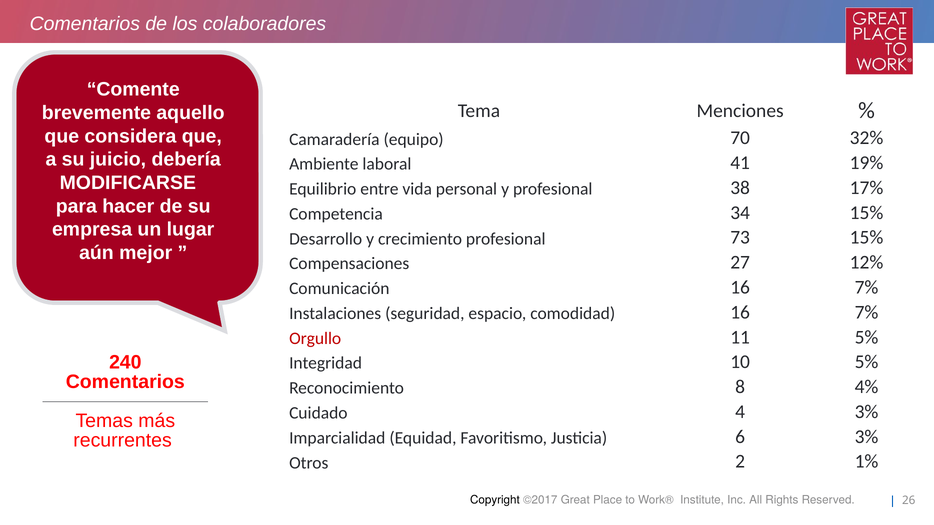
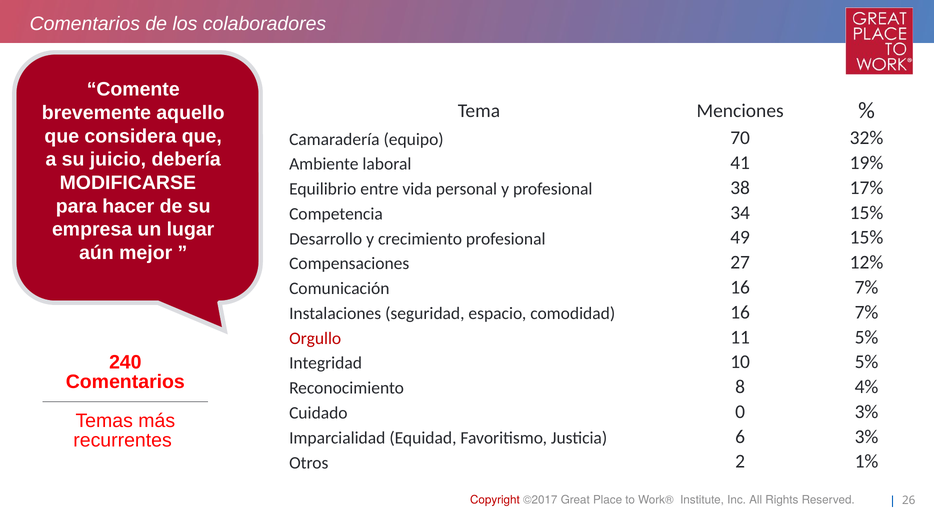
73: 73 -> 49
4: 4 -> 0
Copyright colour: black -> red
